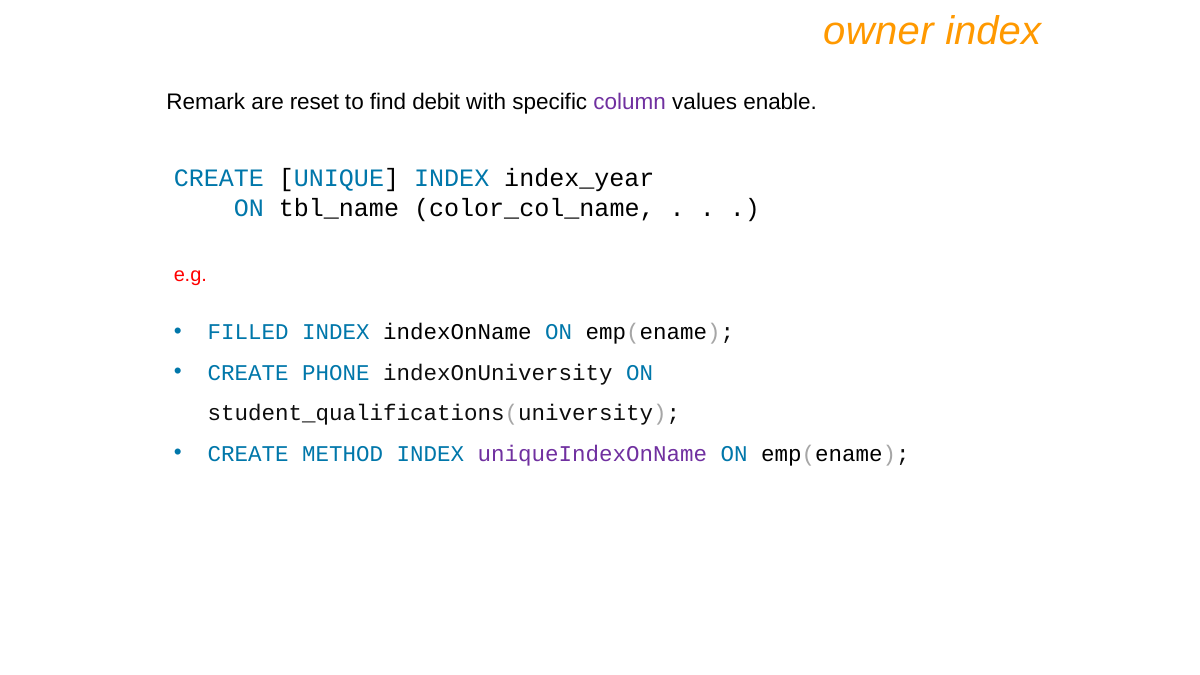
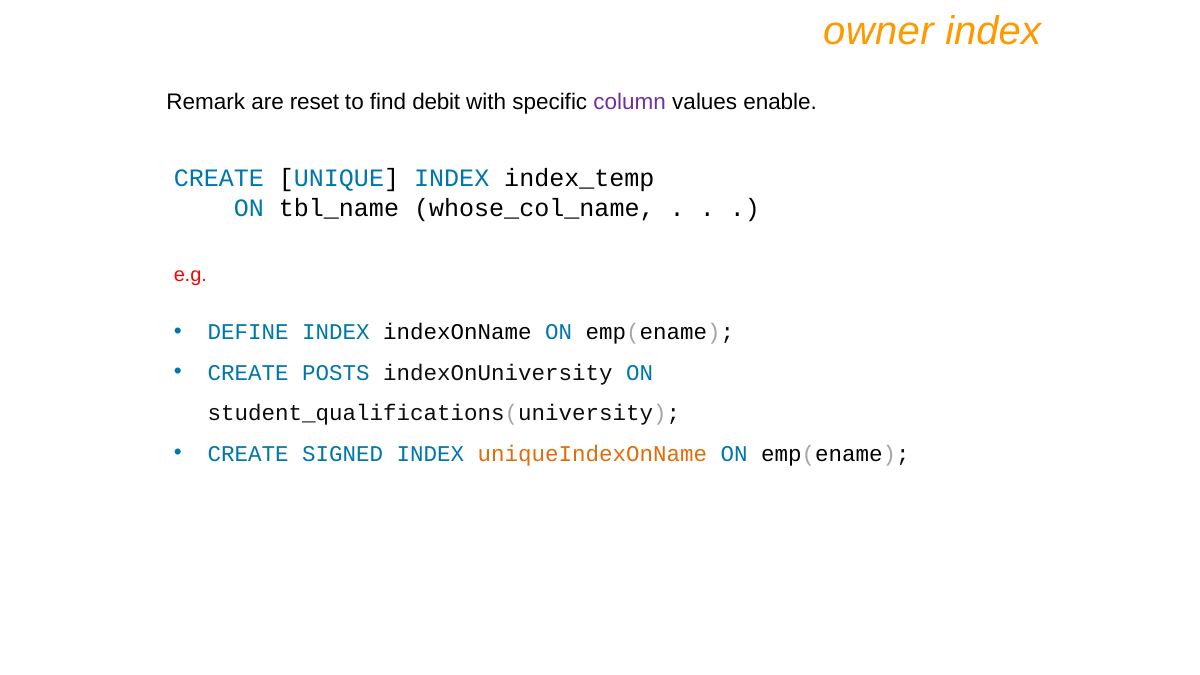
index_year: index_year -> index_temp
color_col_name: color_col_name -> whose_col_name
FILLED: FILLED -> DEFINE
PHONE: PHONE -> POSTS
METHOD: METHOD -> SIGNED
uniqueIndexOnName colour: purple -> orange
